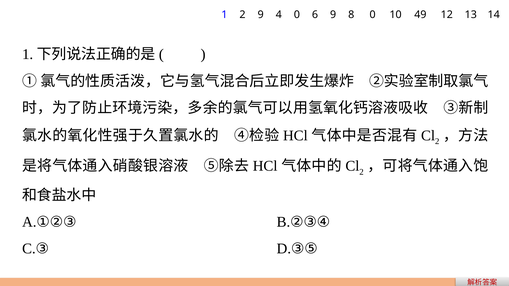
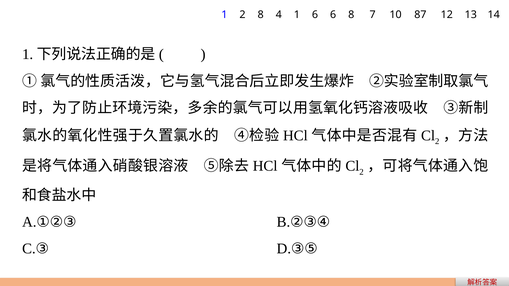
2 9: 9 -> 8
4 0: 0 -> 1
6 9: 9 -> 6
8 0: 0 -> 7
49: 49 -> 87
